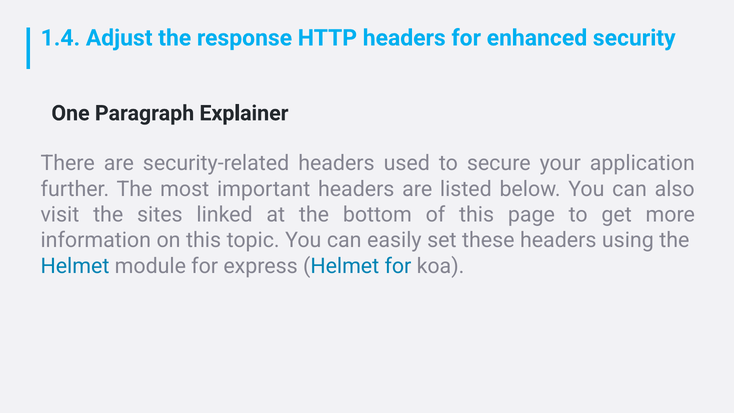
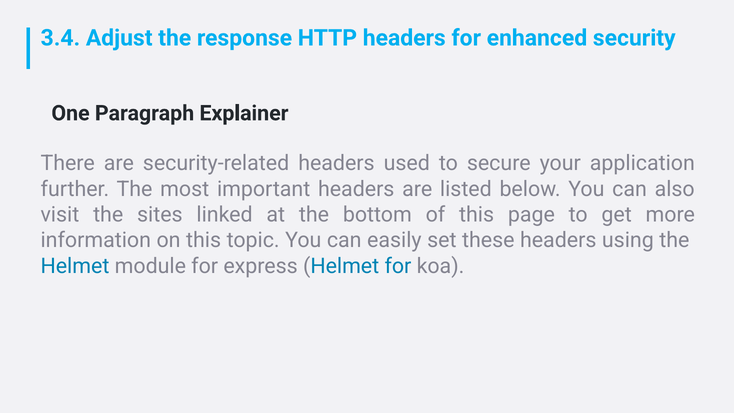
1.4: 1.4 -> 3.4
